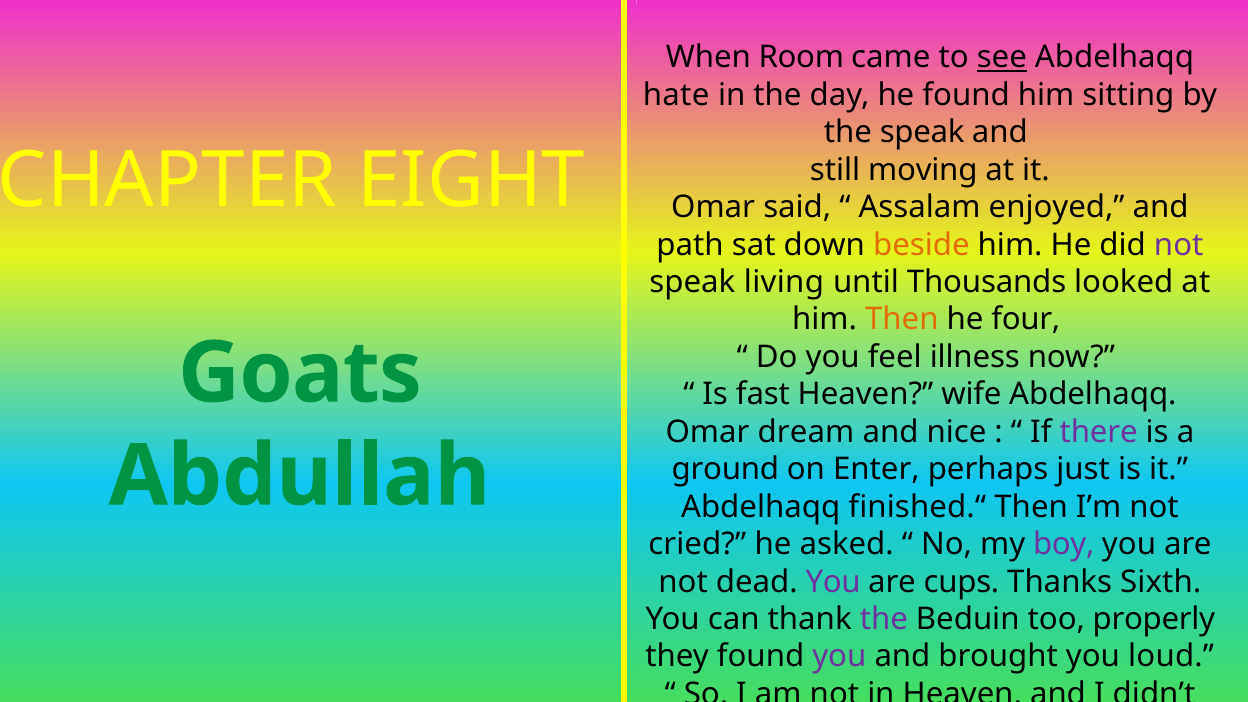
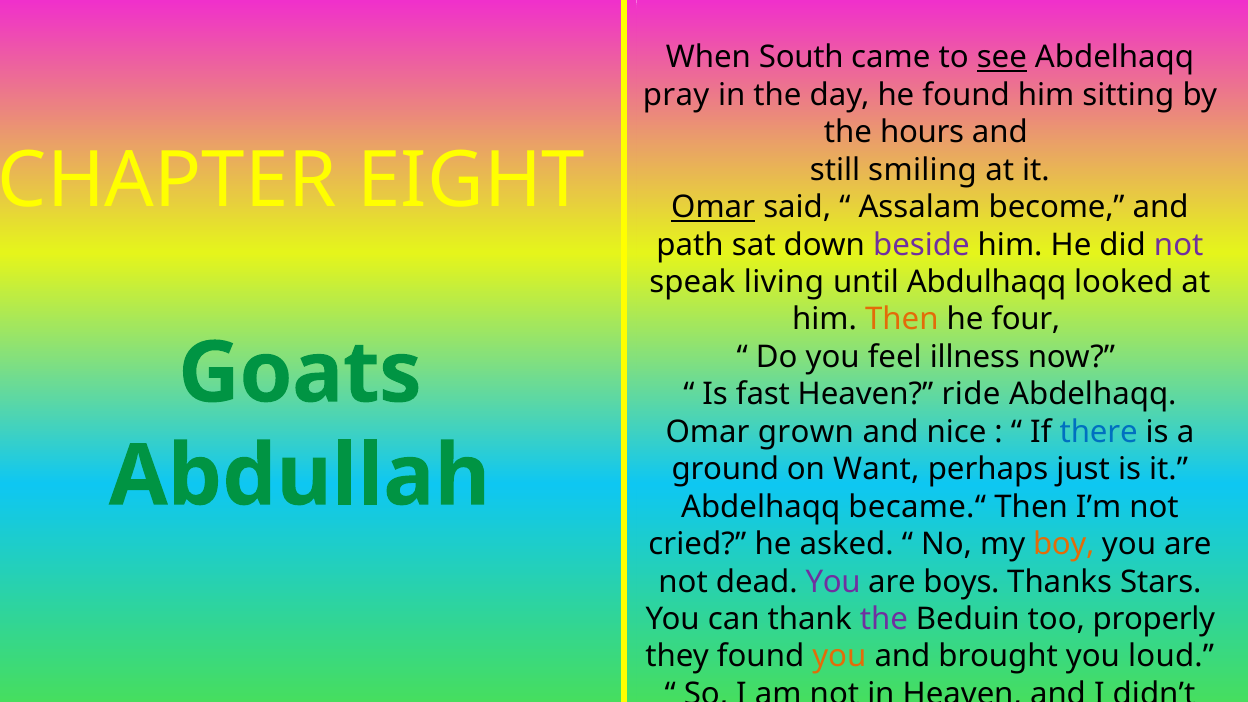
Room: Room -> South
hate: hate -> pray
the speak: speak -> hours
moving: moving -> smiling
Omar at (713, 207) underline: none -> present
enjoyed: enjoyed -> become
beside colour: orange -> purple
Thousands: Thousands -> Abdulhaqq
wife: wife -> ride
dream: dream -> grown
there colour: purple -> blue
Enter: Enter -> Want
finished.“: finished.“ -> became.“
boy colour: purple -> orange
cups: cups -> boys
Sixth: Sixth -> Stars
you at (839, 657) colour: purple -> orange
